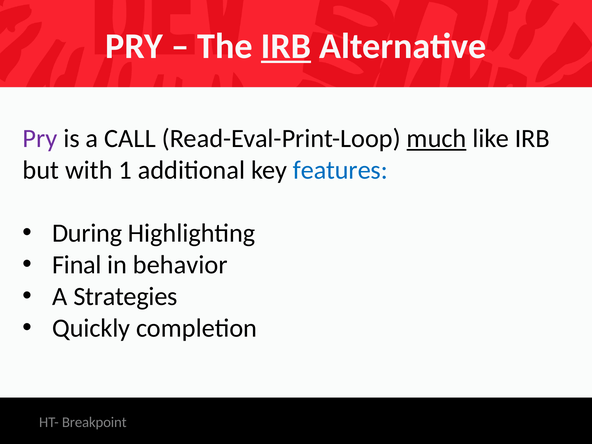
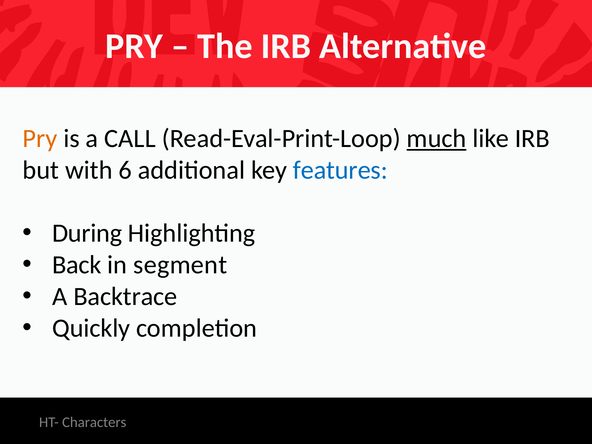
IRB at (286, 46) underline: present -> none
Pry at (40, 139) colour: purple -> orange
1: 1 -> 6
Final: Final -> Back
behavior: behavior -> segment
Strategies: Strategies -> Backtrace
Breakpoint: Breakpoint -> Characters
